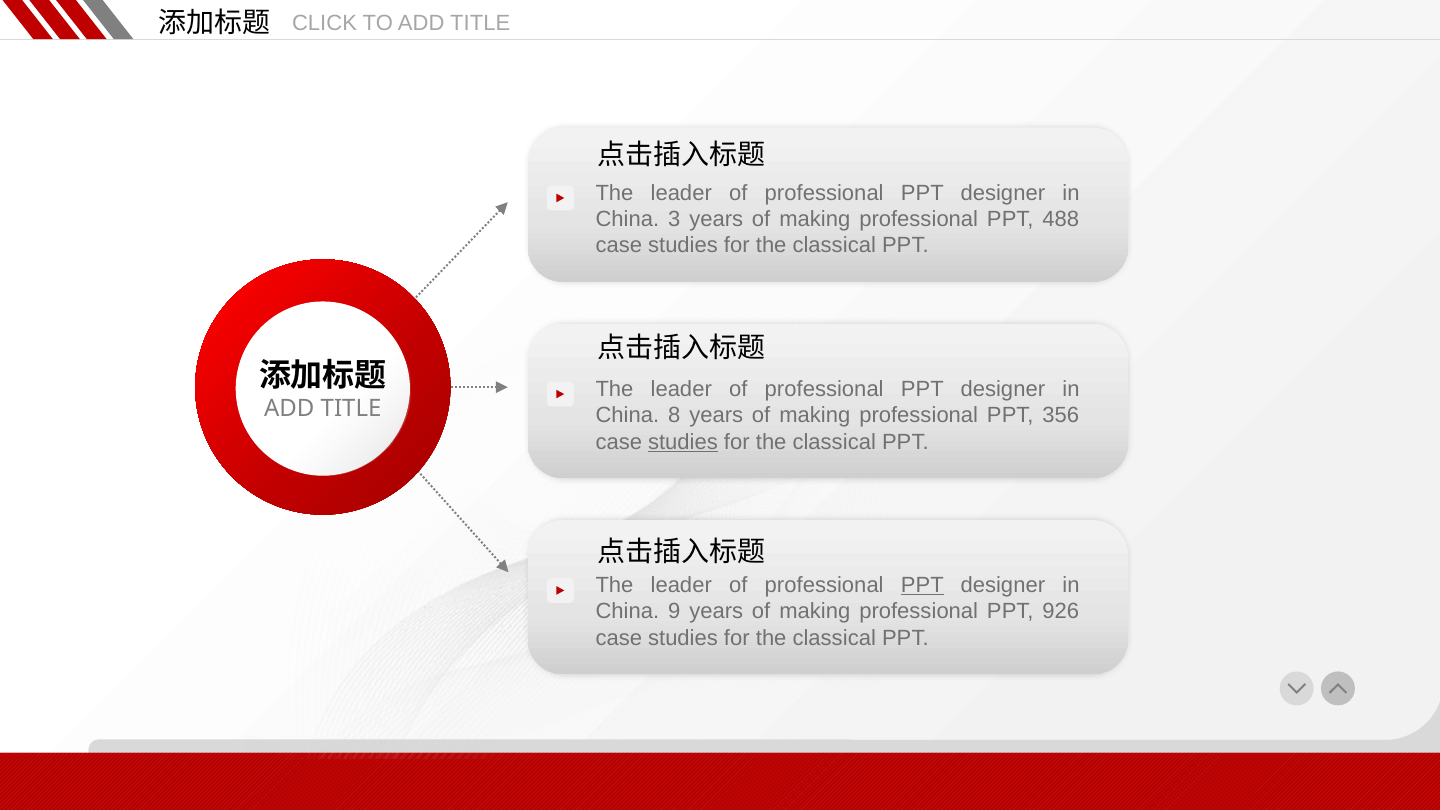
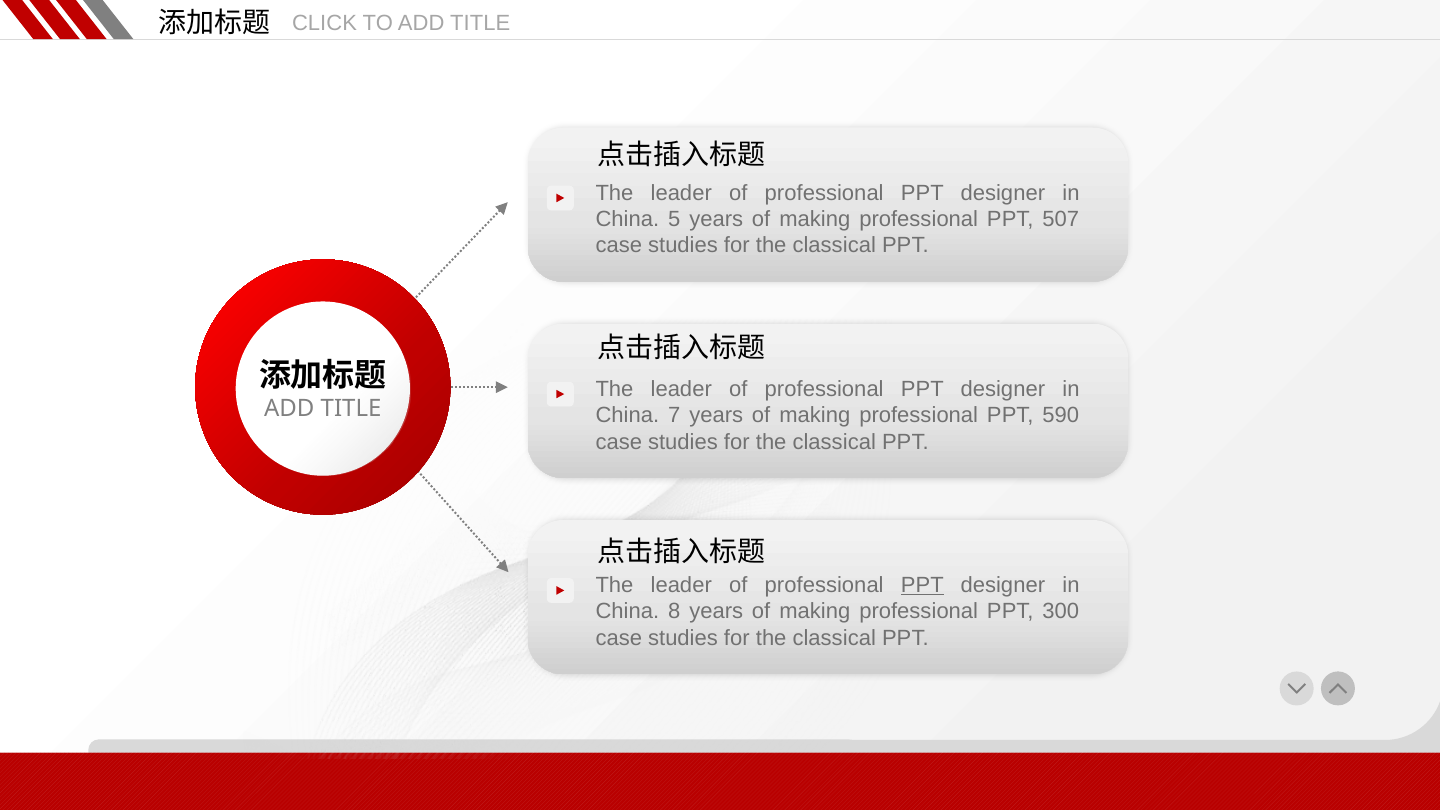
3: 3 -> 5
488: 488 -> 507
8: 8 -> 7
356: 356 -> 590
studies at (683, 442) underline: present -> none
9: 9 -> 8
926: 926 -> 300
